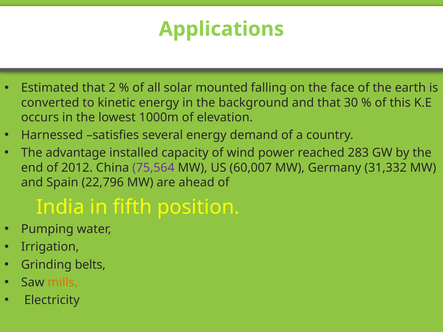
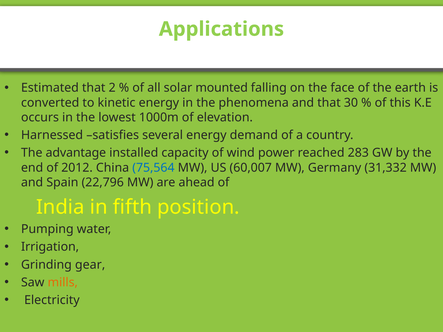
background: background -> phenomena
75,564 colour: purple -> blue
belts: belts -> gear
